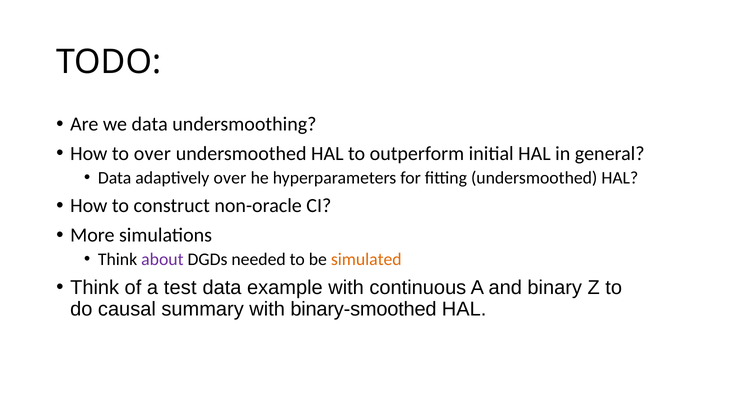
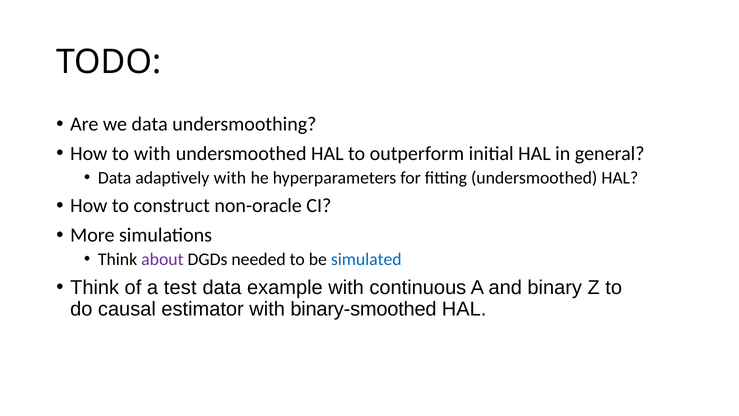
to over: over -> with
adaptively over: over -> with
simulated colour: orange -> blue
summary: summary -> estimator
